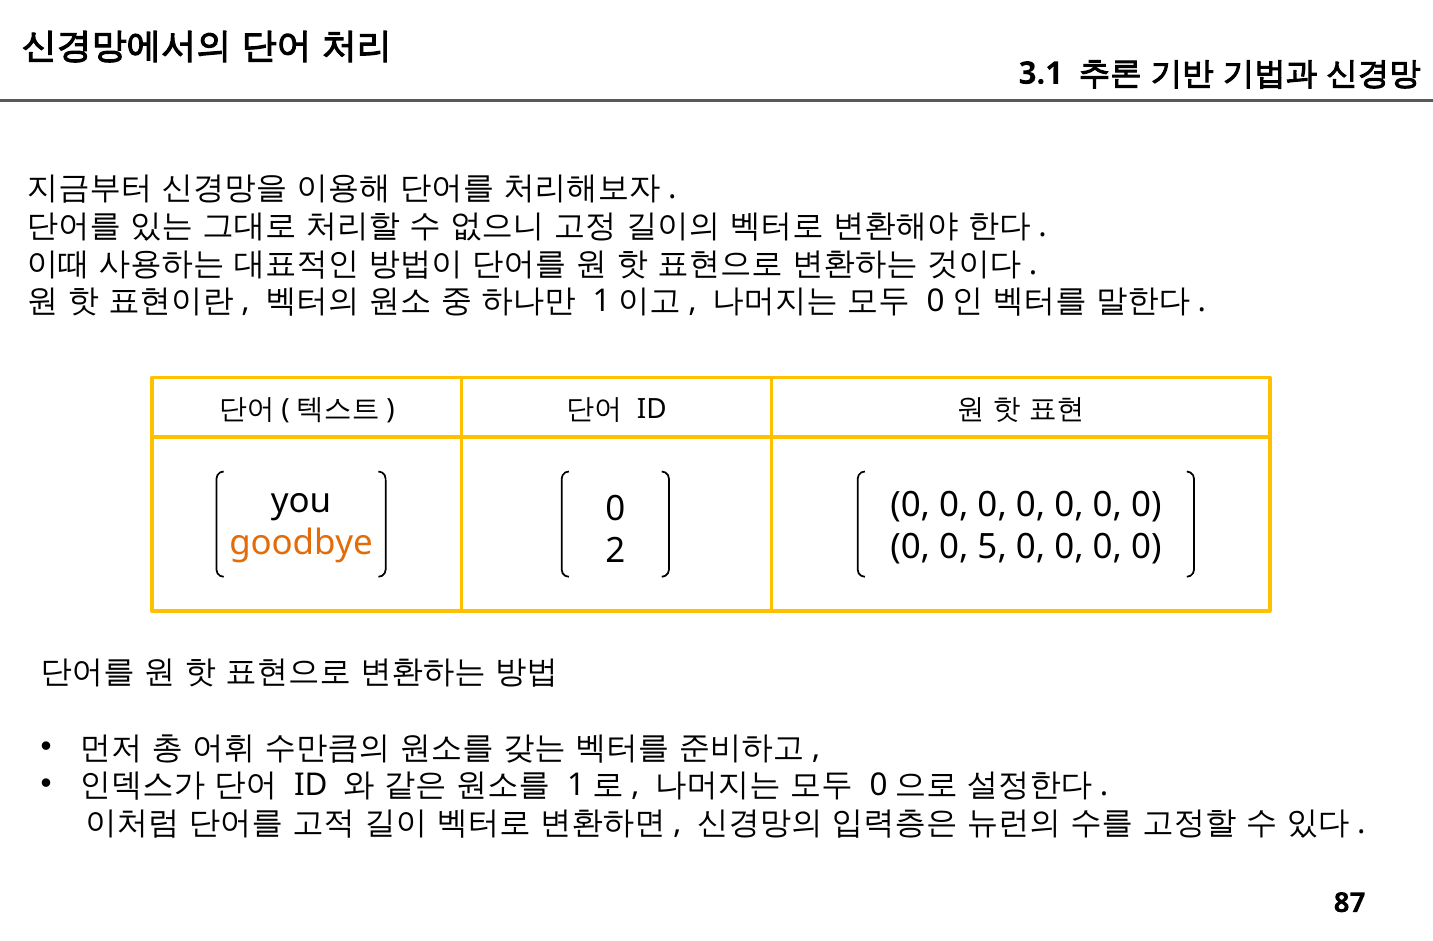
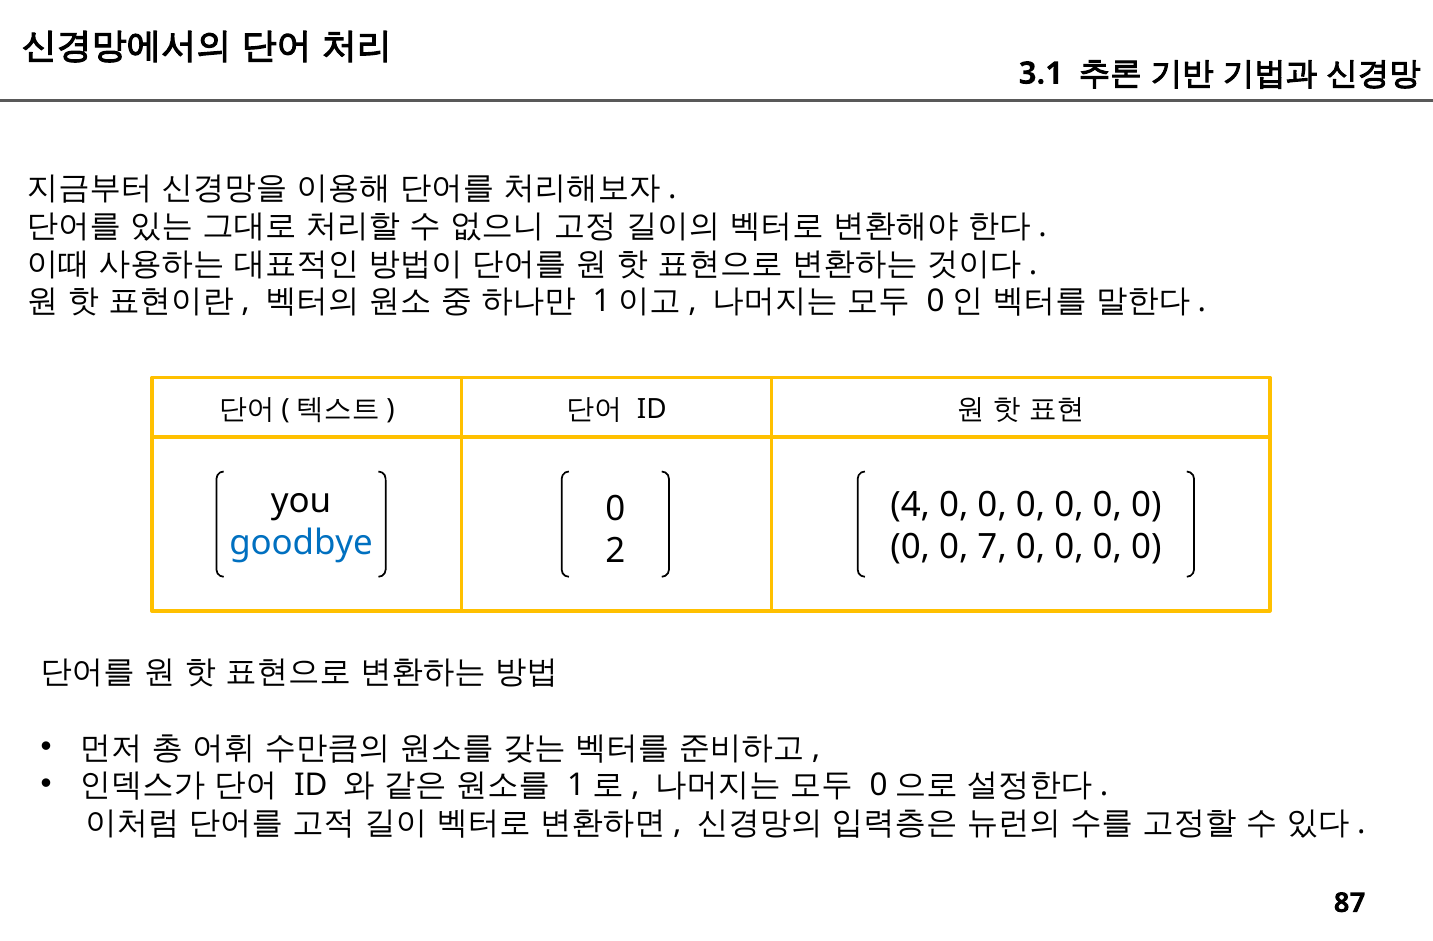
0 at (910, 505): 0 -> 4
goodbye colour: orange -> blue
5: 5 -> 7
